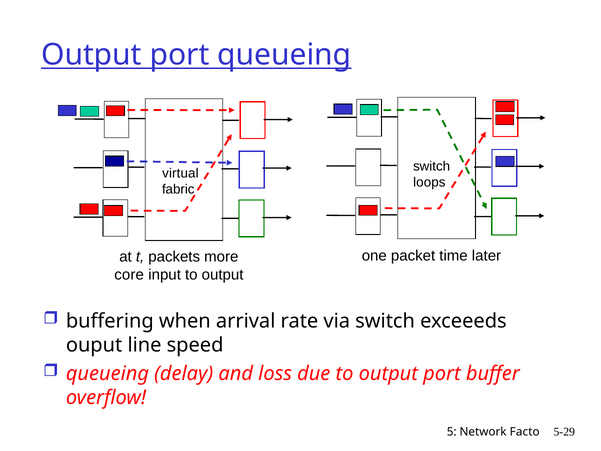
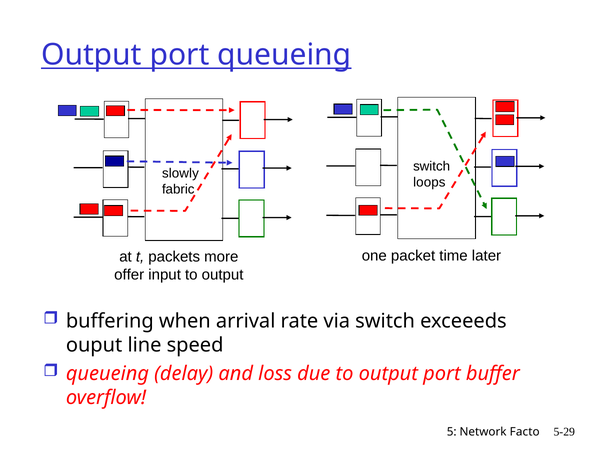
virtual: virtual -> slowly
core: core -> offer
